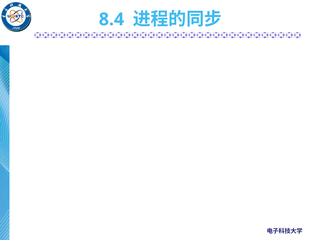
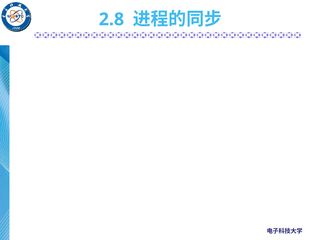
8.4: 8.4 -> 2.8
